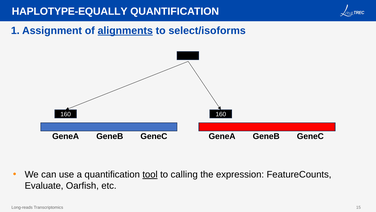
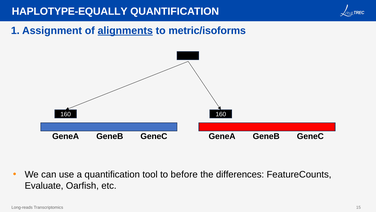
select/isoforms: select/isoforms -> metric/isoforms
tool underline: present -> none
calling: calling -> before
expression: expression -> differences
